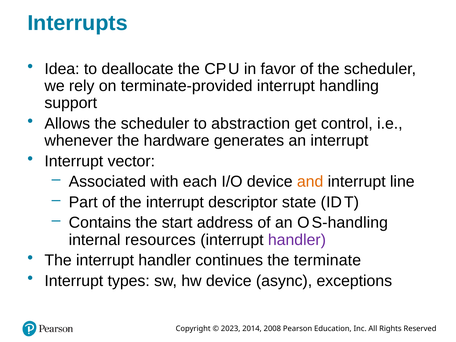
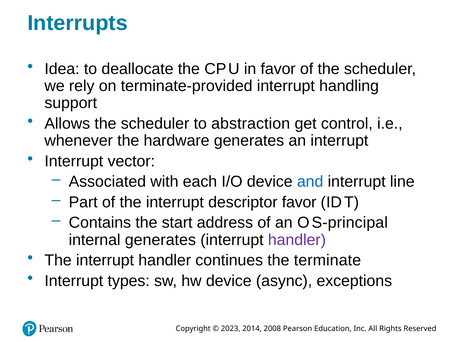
and colour: orange -> blue
descriptor state: state -> favor
S-handling: S-handling -> S-principal
internal resources: resources -> generates
